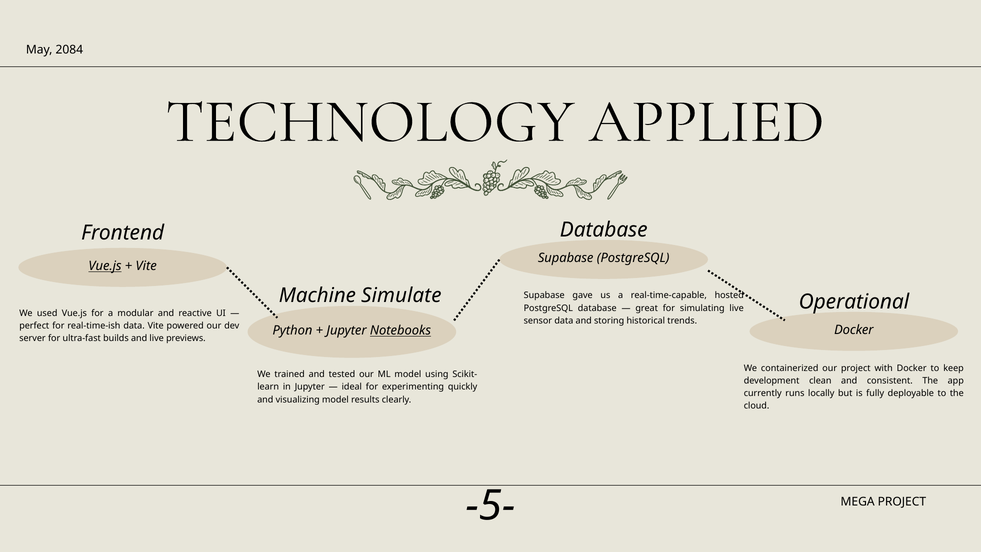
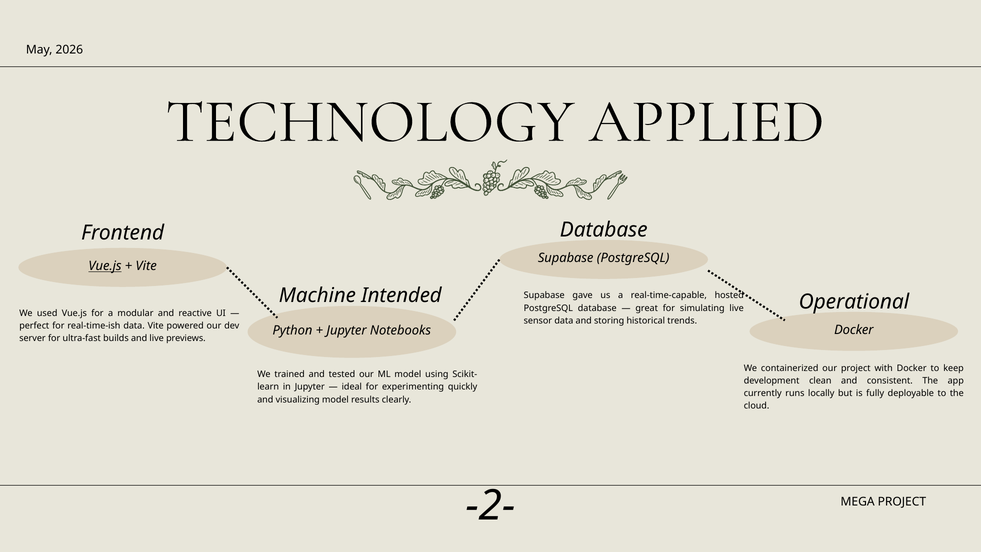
2084: 2084 -> 2026
Simulate: Simulate -> Intended
Notebooks underline: present -> none
-5-: -5- -> -2-
